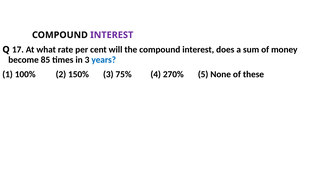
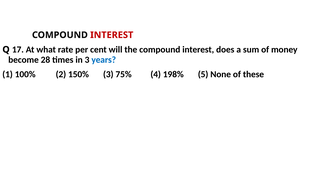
INTEREST at (112, 35) colour: purple -> red
85: 85 -> 28
270%: 270% -> 198%
